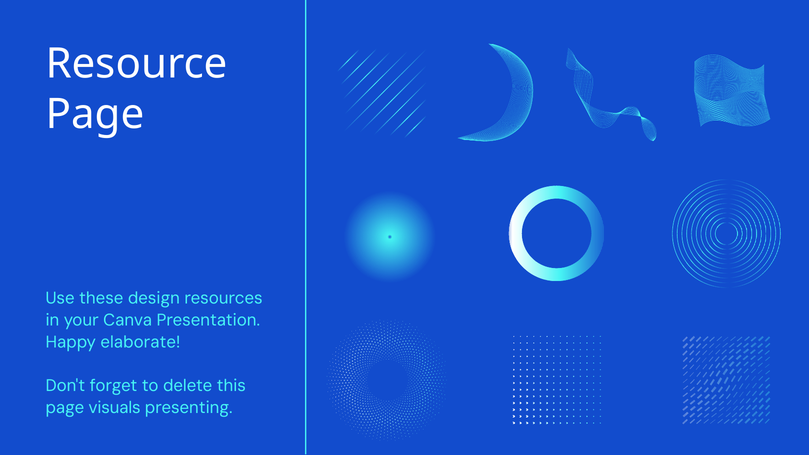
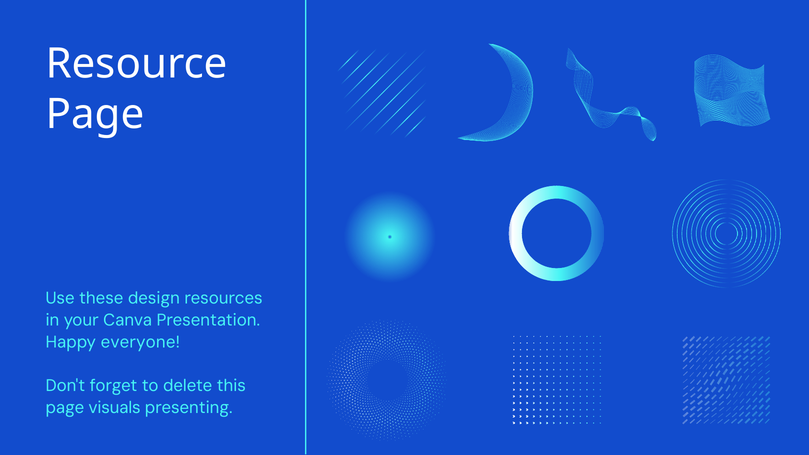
elaborate: elaborate -> everyone
